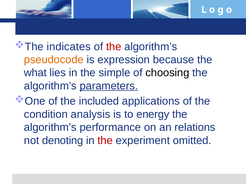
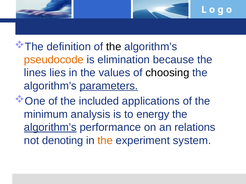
indicates: indicates -> definition
the at (114, 47) colour: red -> black
expression: expression -> elimination
what: what -> lines
simple: simple -> values
condition: condition -> minimum
algorithm’s at (50, 128) underline: none -> present
the at (105, 141) colour: red -> orange
omitted: omitted -> system
